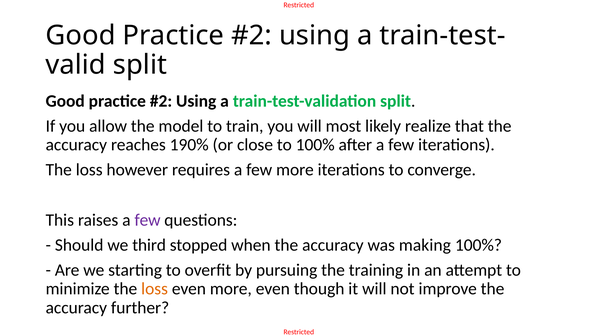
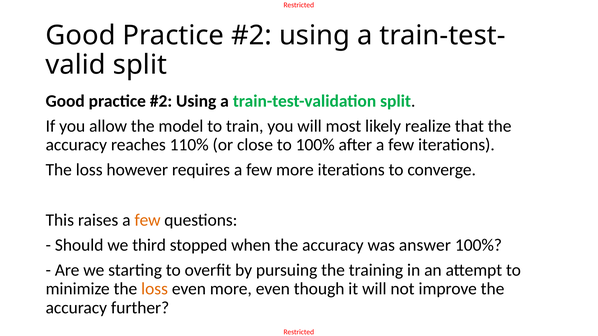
190%: 190% -> 110%
few at (147, 220) colour: purple -> orange
making: making -> answer
